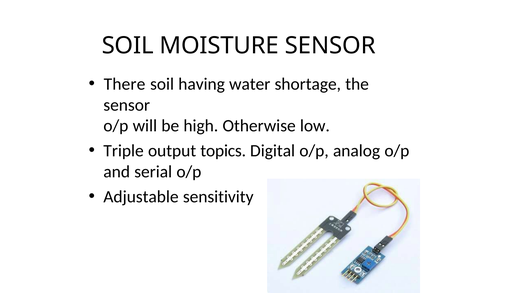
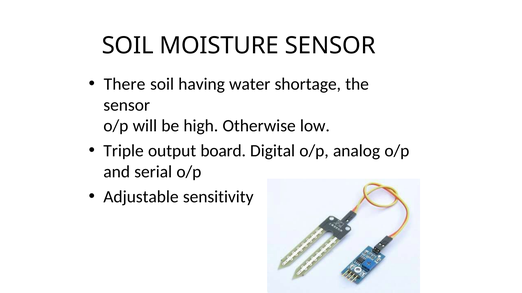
topics: topics -> board
